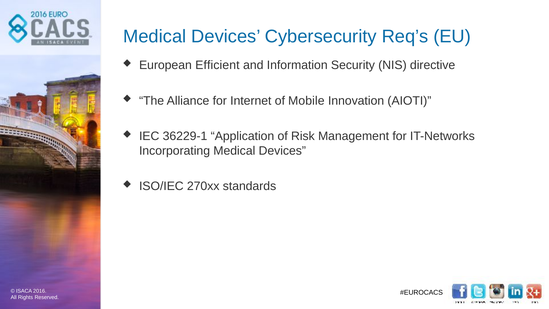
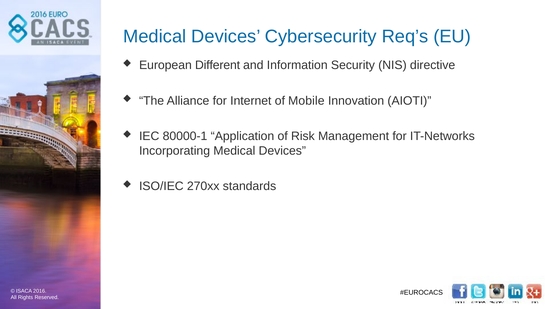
Efficient: Efficient -> Different
36229-1: 36229-1 -> 80000-1
